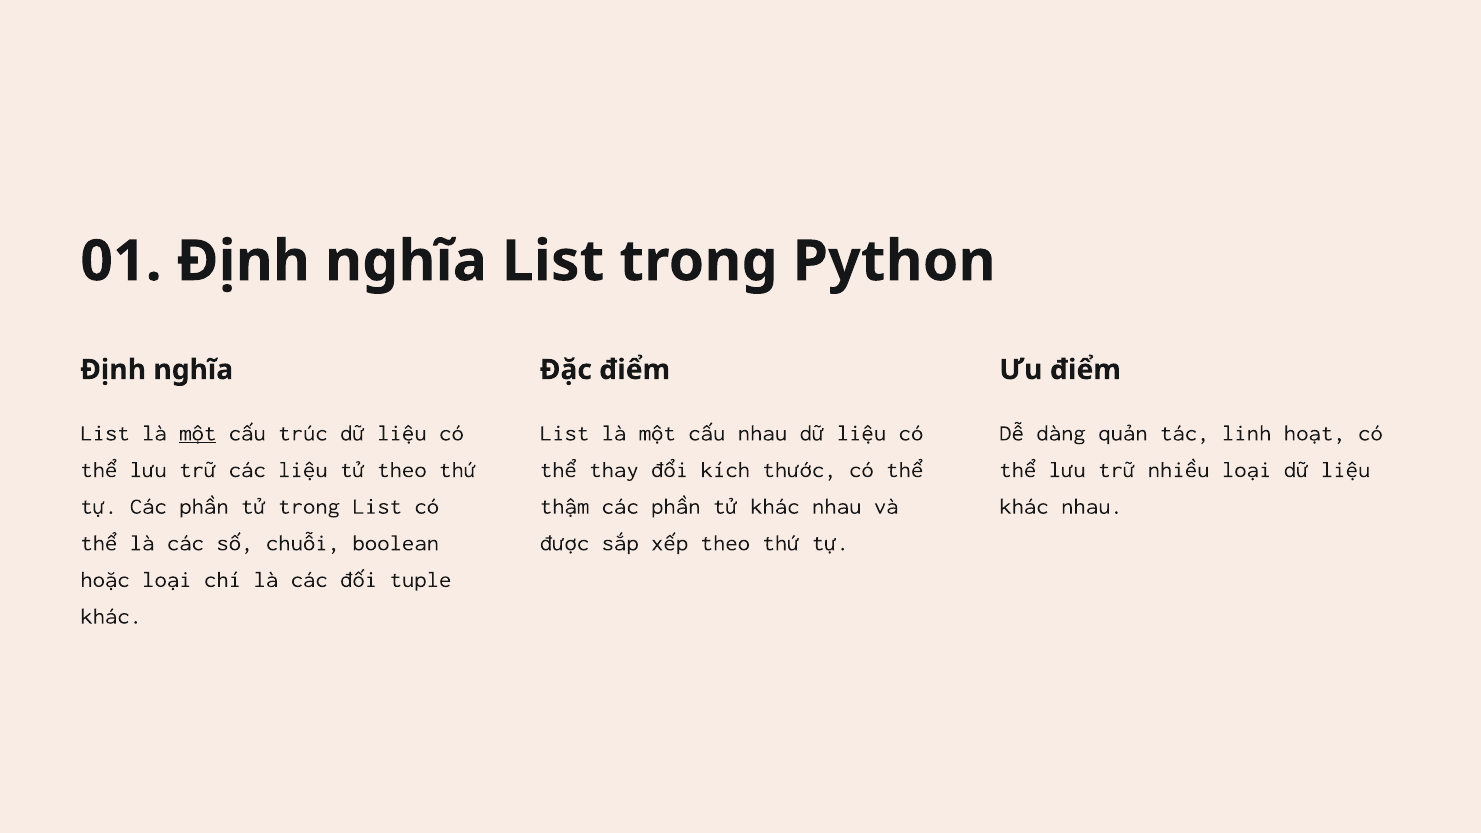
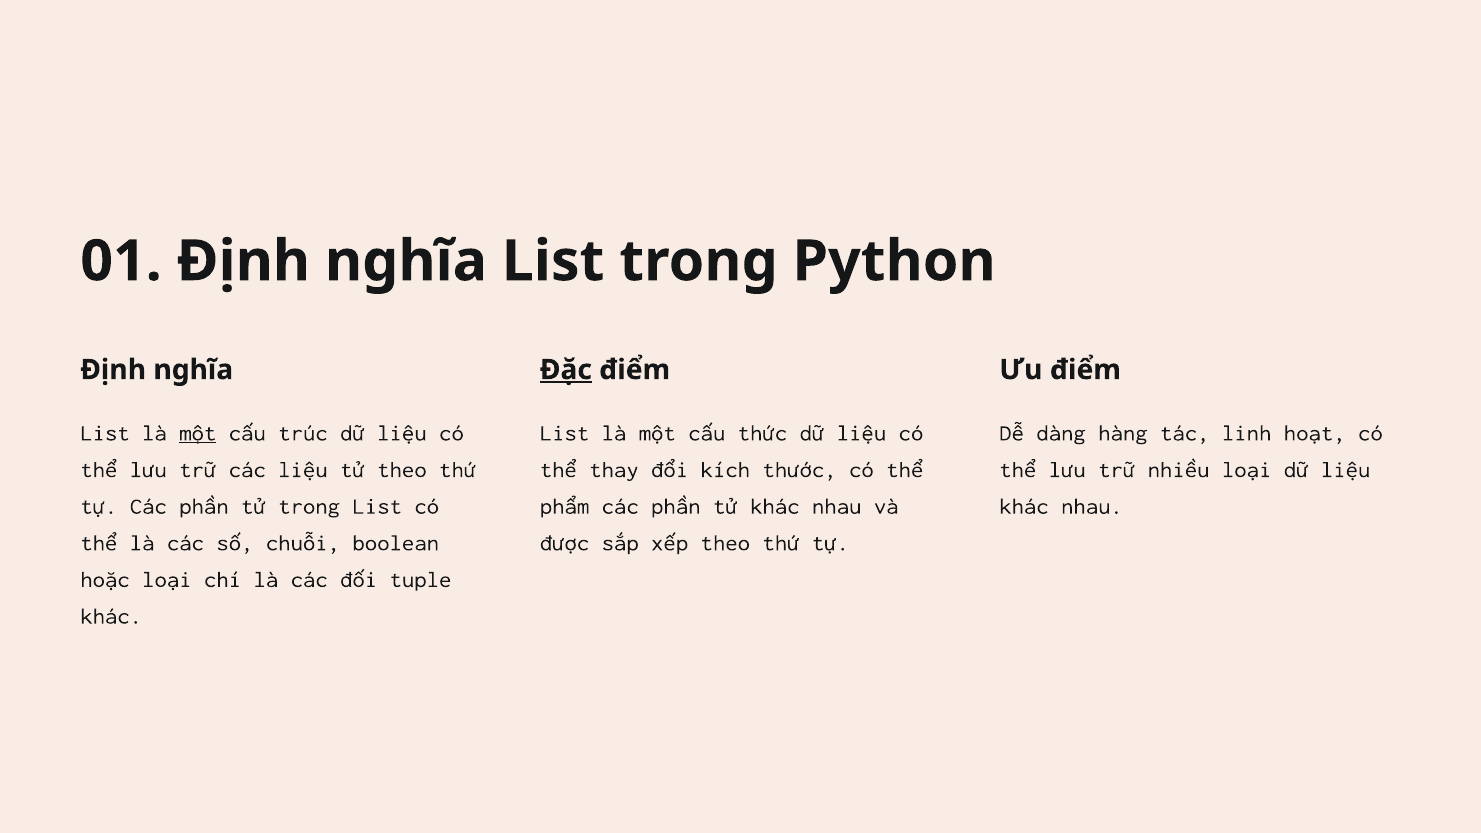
Đặc underline: none -> present
cấu nhau: nhau -> thức
quản: quản -> hàng
thậm: thậm -> phẩm
